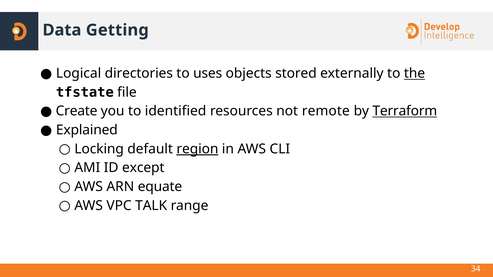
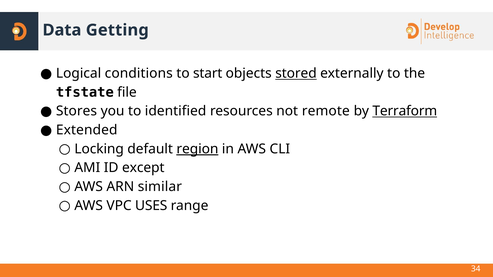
directories: directories -> conditions
uses: uses -> start
stored underline: none -> present
the underline: present -> none
Create: Create -> Stores
Explained: Explained -> Extended
equate: equate -> similar
TALK: TALK -> USES
